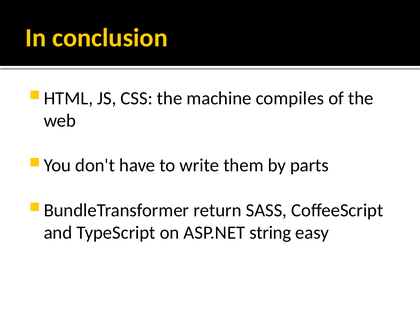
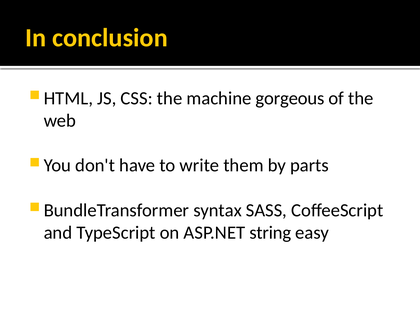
compiles: compiles -> gorgeous
return: return -> syntax
